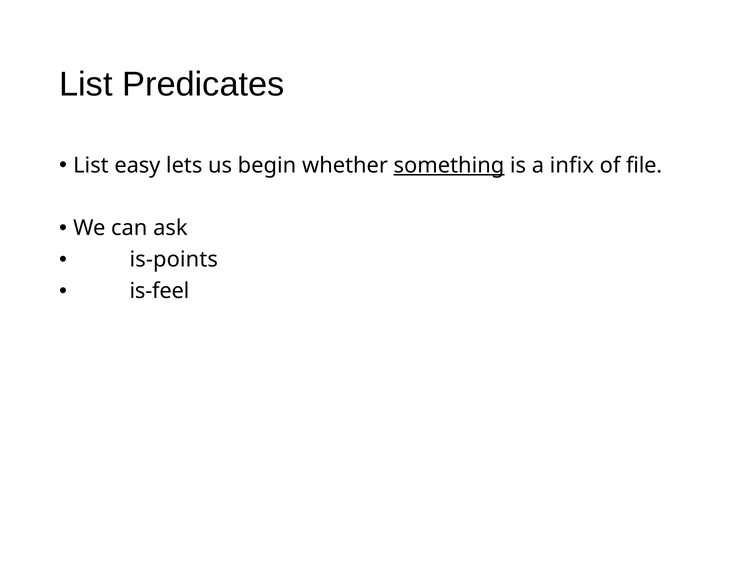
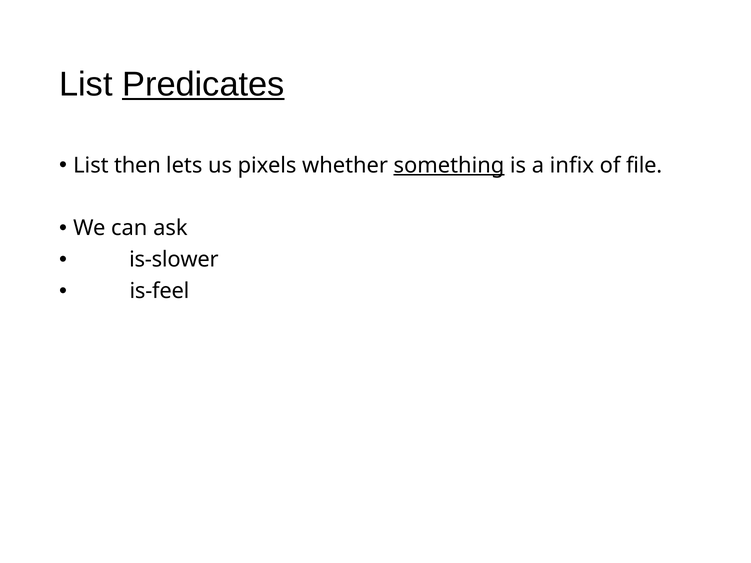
Predicates underline: none -> present
easy: easy -> then
begin: begin -> pixels
is-points: is-points -> is-slower
